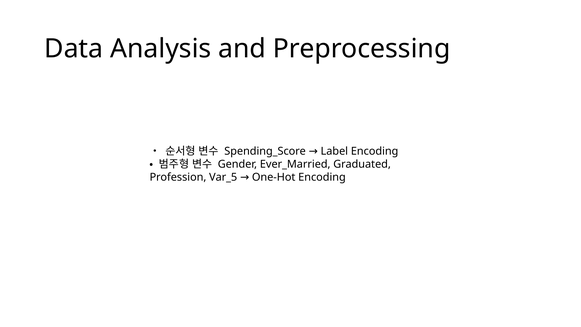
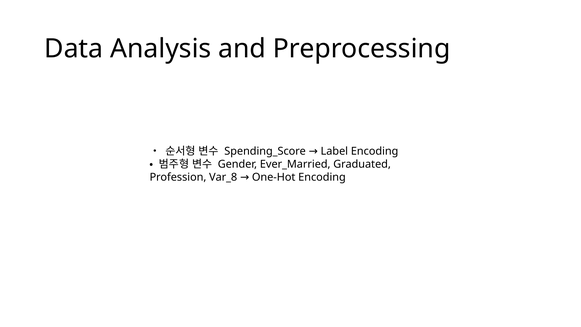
Var_5: Var_5 -> Var_8
